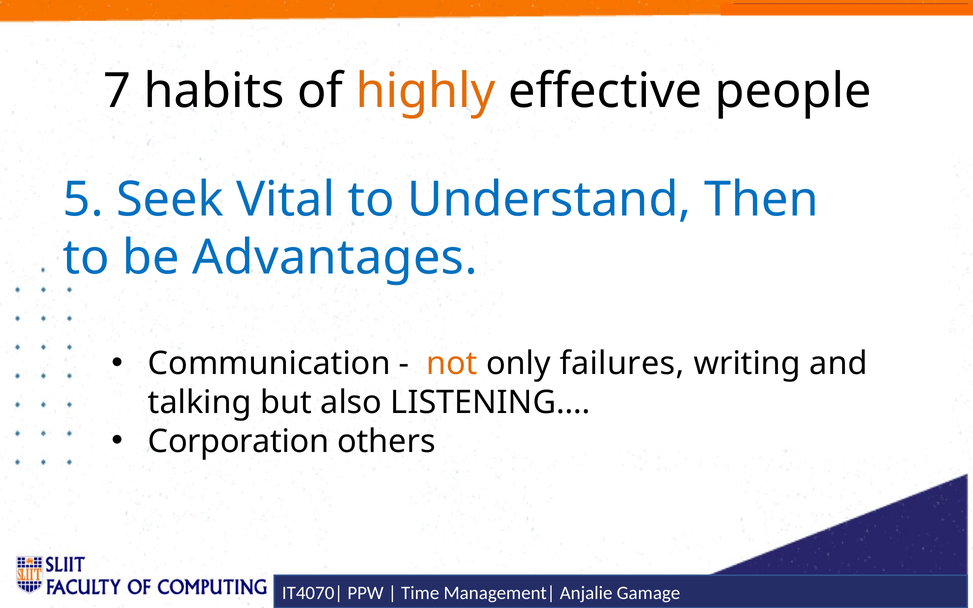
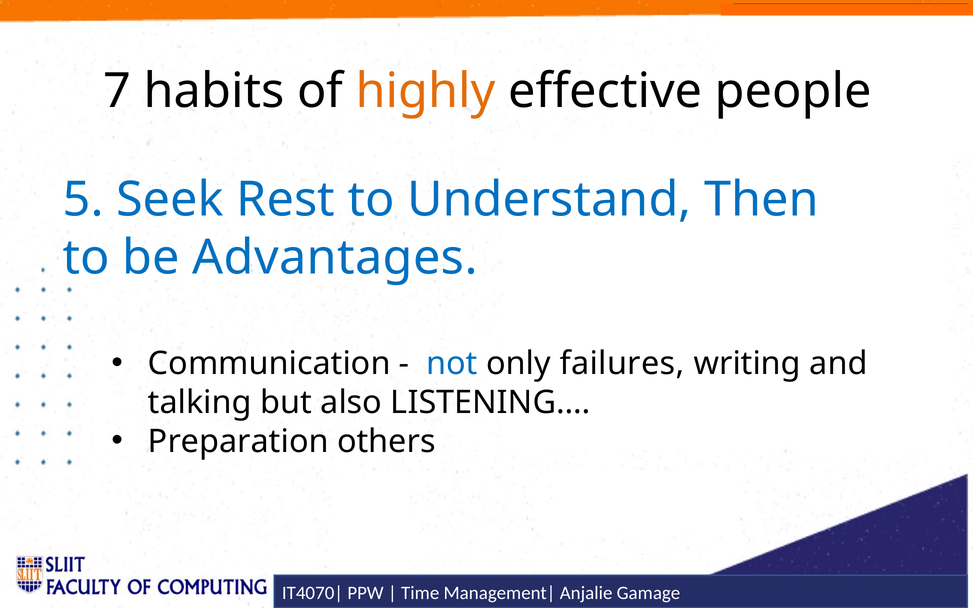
Vital: Vital -> Rest
not colour: orange -> blue
Corporation: Corporation -> Preparation
